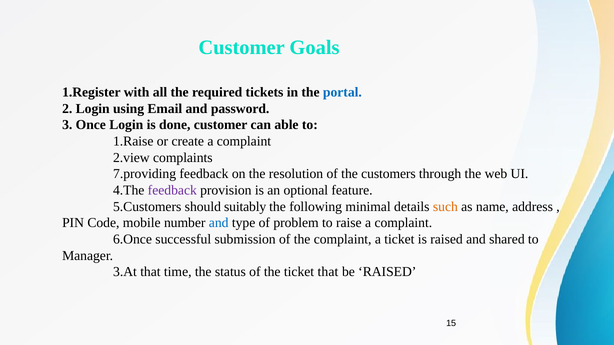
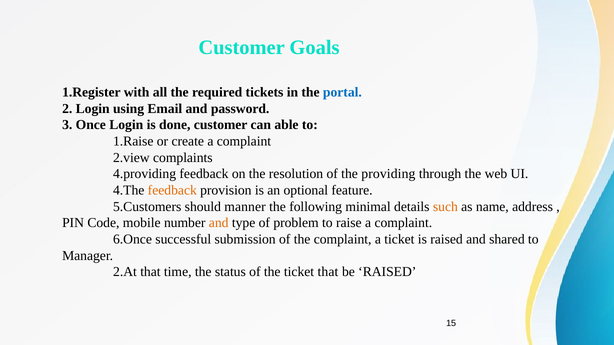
7.providing: 7.providing -> 4.providing
customers: customers -> providing
feedback at (172, 190) colour: purple -> orange
suitably: suitably -> manner
and at (219, 223) colour: blue -> orange
3.At: 3.At -> 2.At
